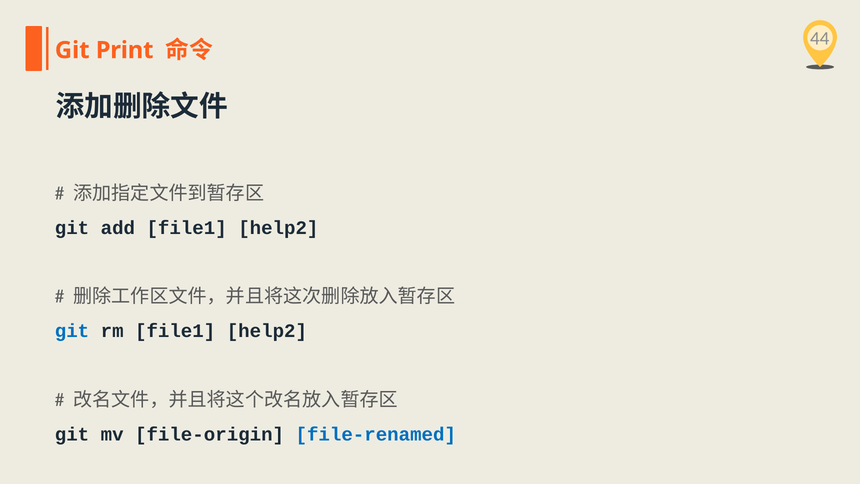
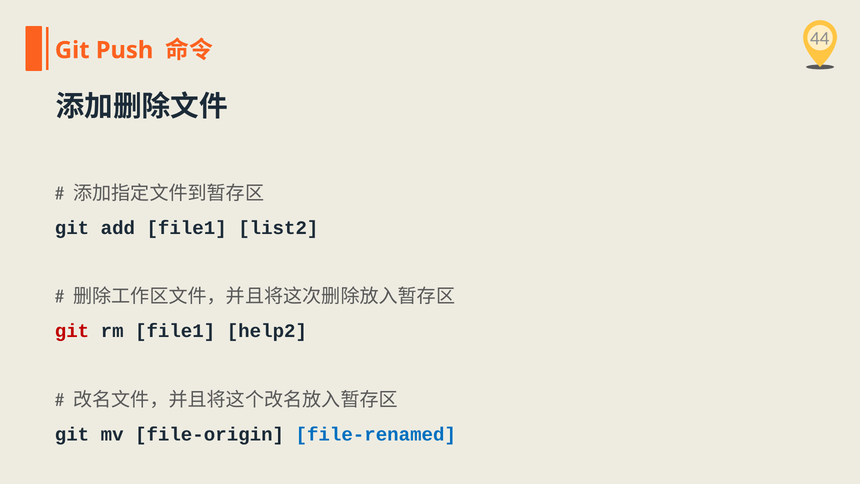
Print: Print -> Push
add file1 help2: help2 -> list2
git at (72, 331) colour: blue -> red
